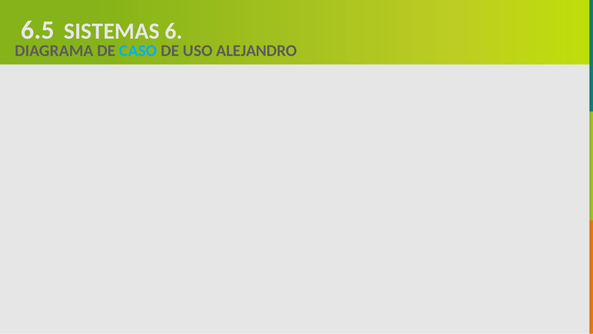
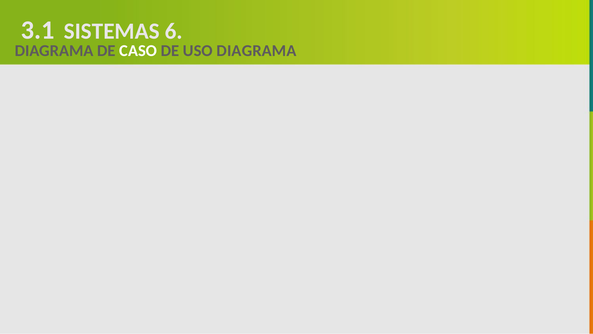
6.5: 6.5 -> 3.1
CASO colour: light blue -> white
USO ALEJANDRO: ALEJANDRO -> DIAGRAMA
